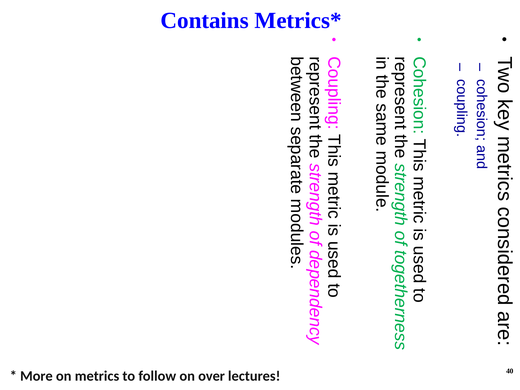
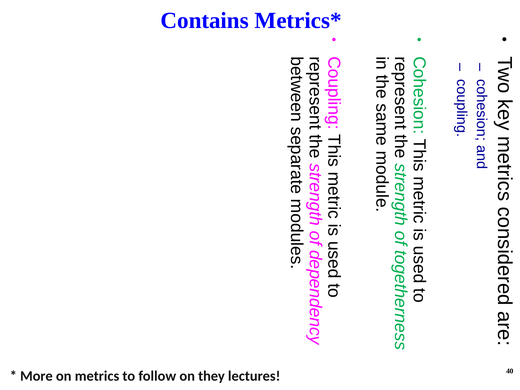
over: over -> they
